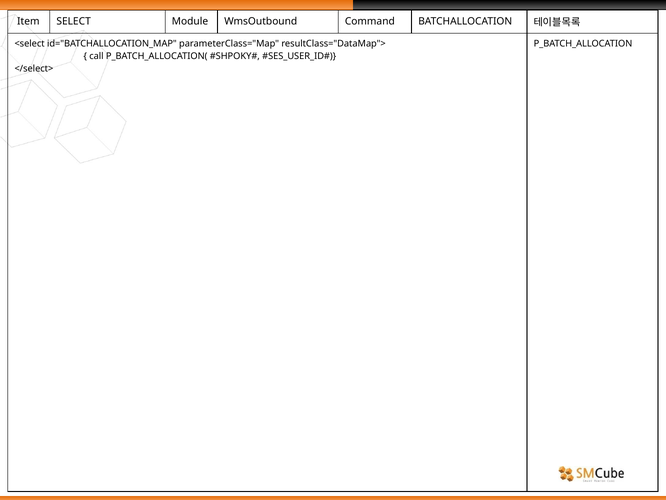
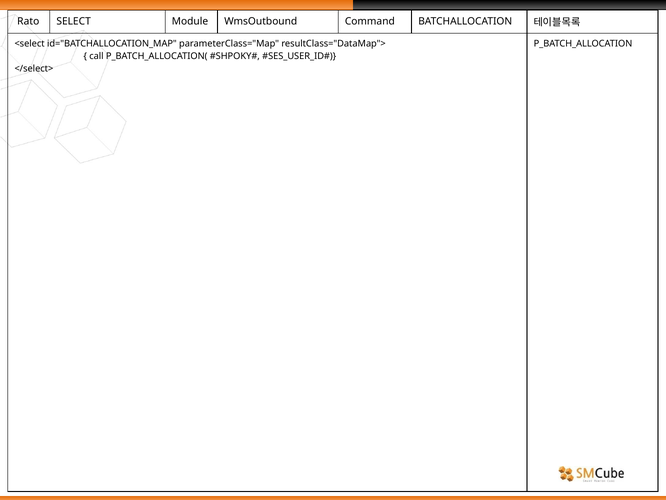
Item: Item -> Rato
